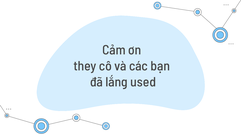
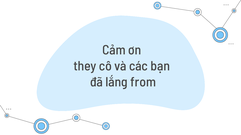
used: used -> from
